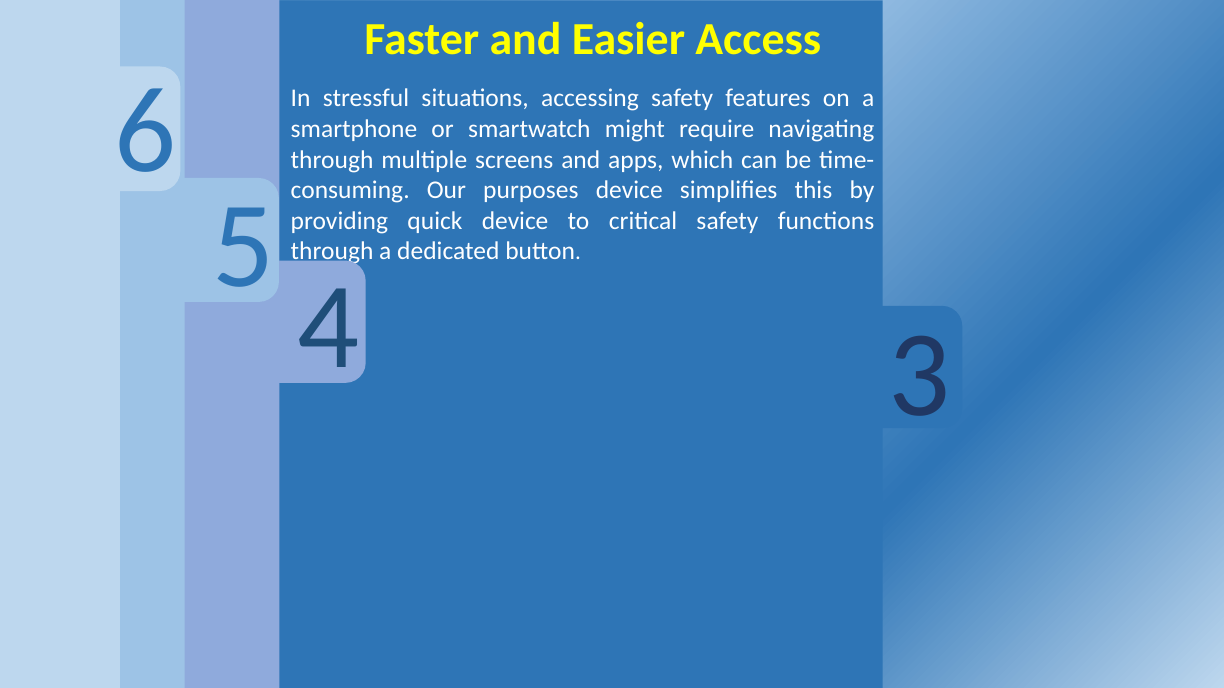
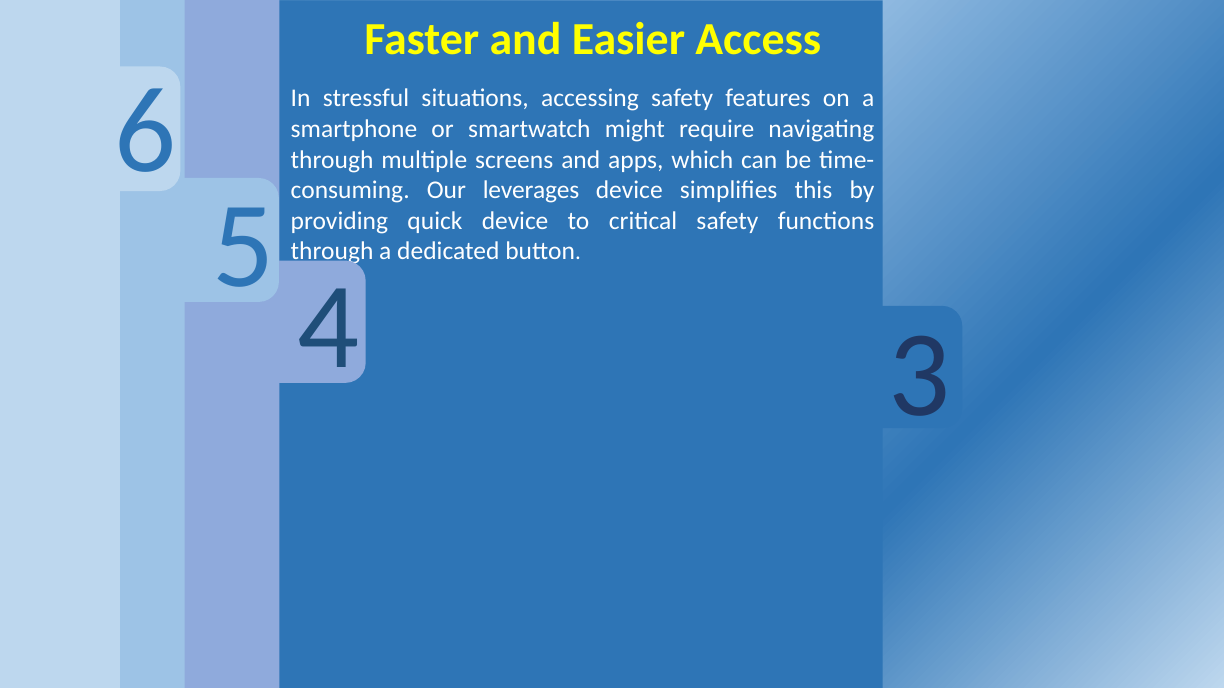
purposes: purposes -> leverages
